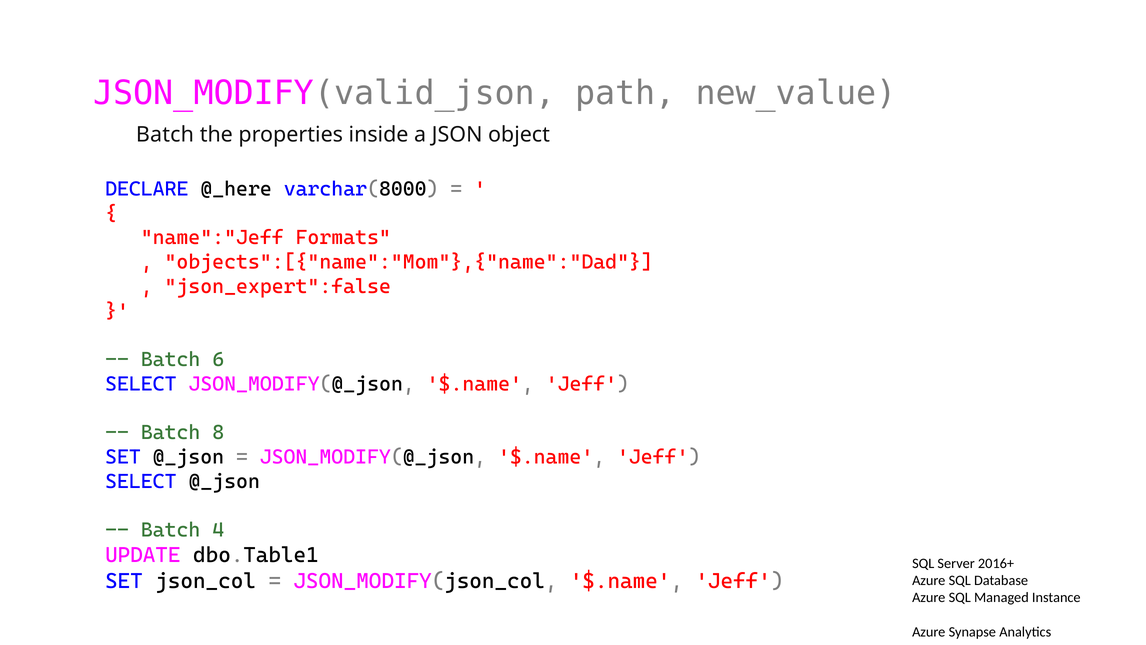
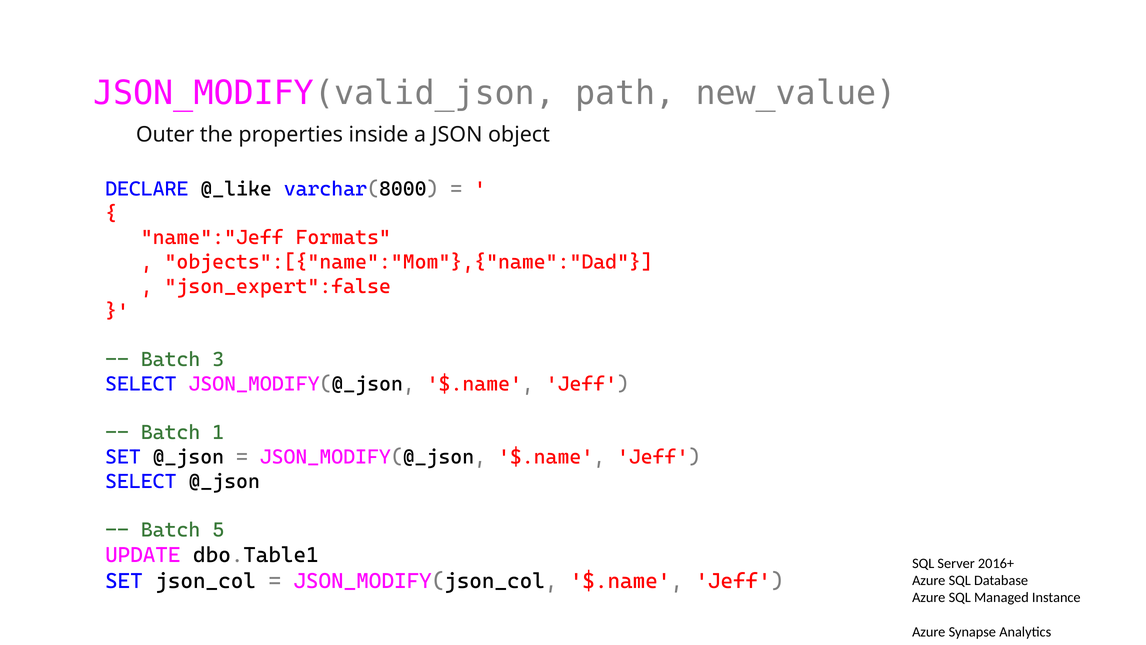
Batch at (165, 135): Batch -> Outer
@_here: @_here -> @_like
6: 6 -> 3
8: 8 -> 1
4: 4 -> 5
